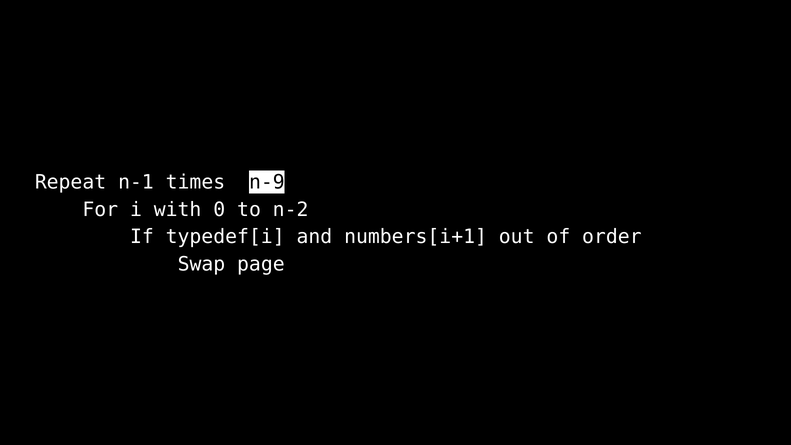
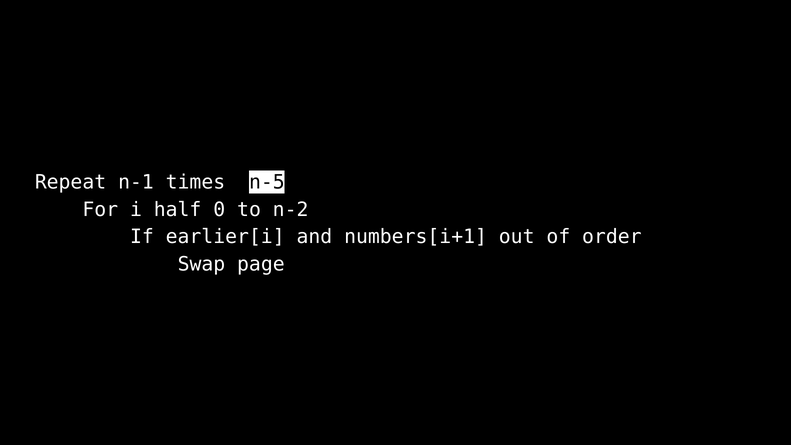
n-9: n-9 -> n-5
with: with -> half
typedef[i: typedef[i -> earlier[i
